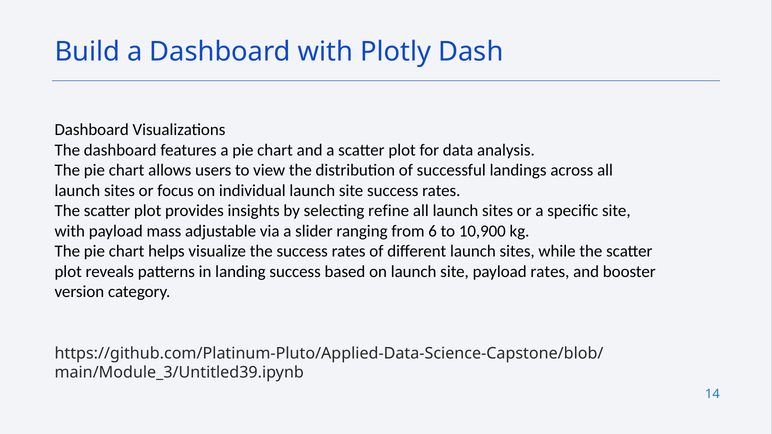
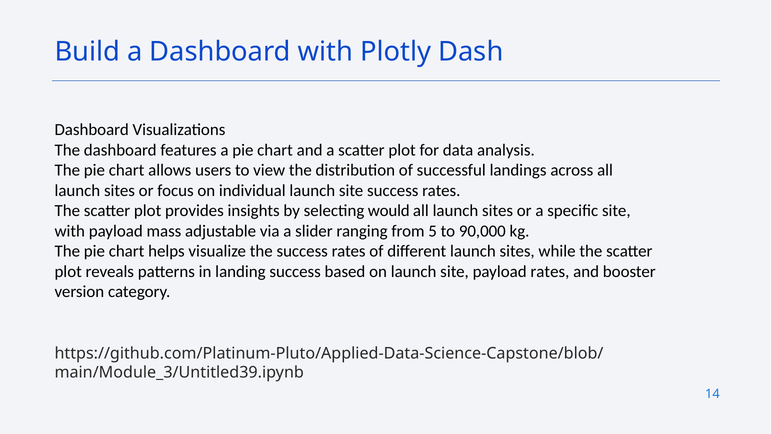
refine: refine -> would
6: 6 -> 5
10,900: 10,900 -> 90,000
